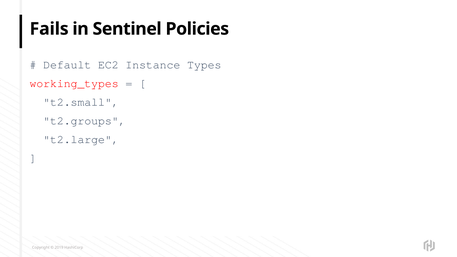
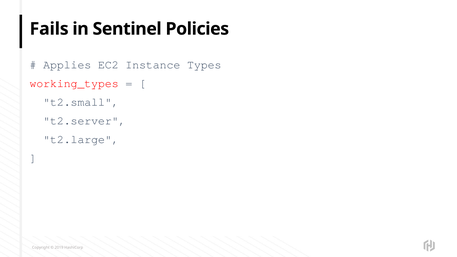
Default: Default -> Applies
t2.groups: t2.groups -> t2.server
